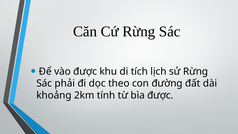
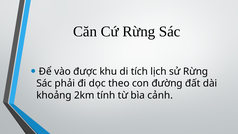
bìa được: được -> cảnh
